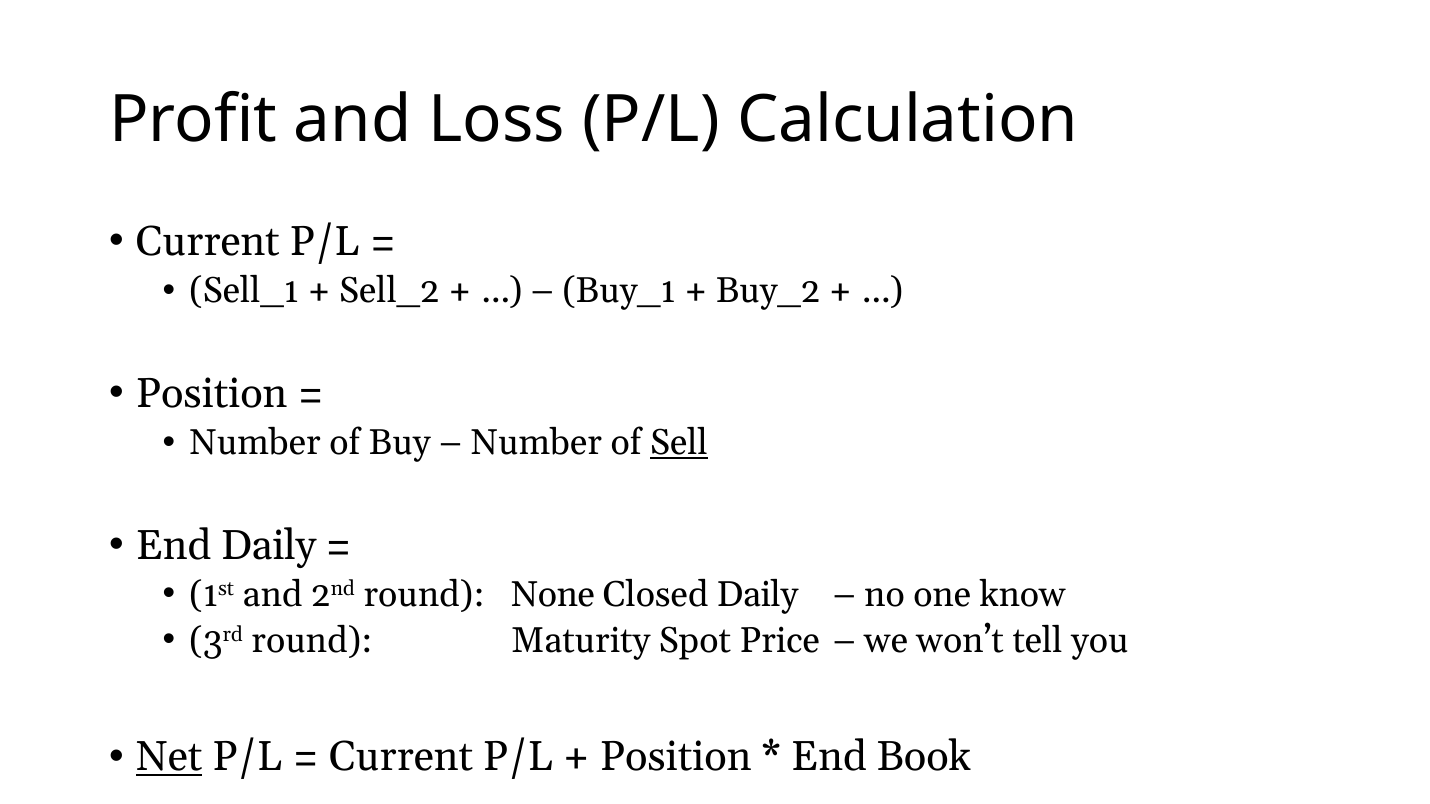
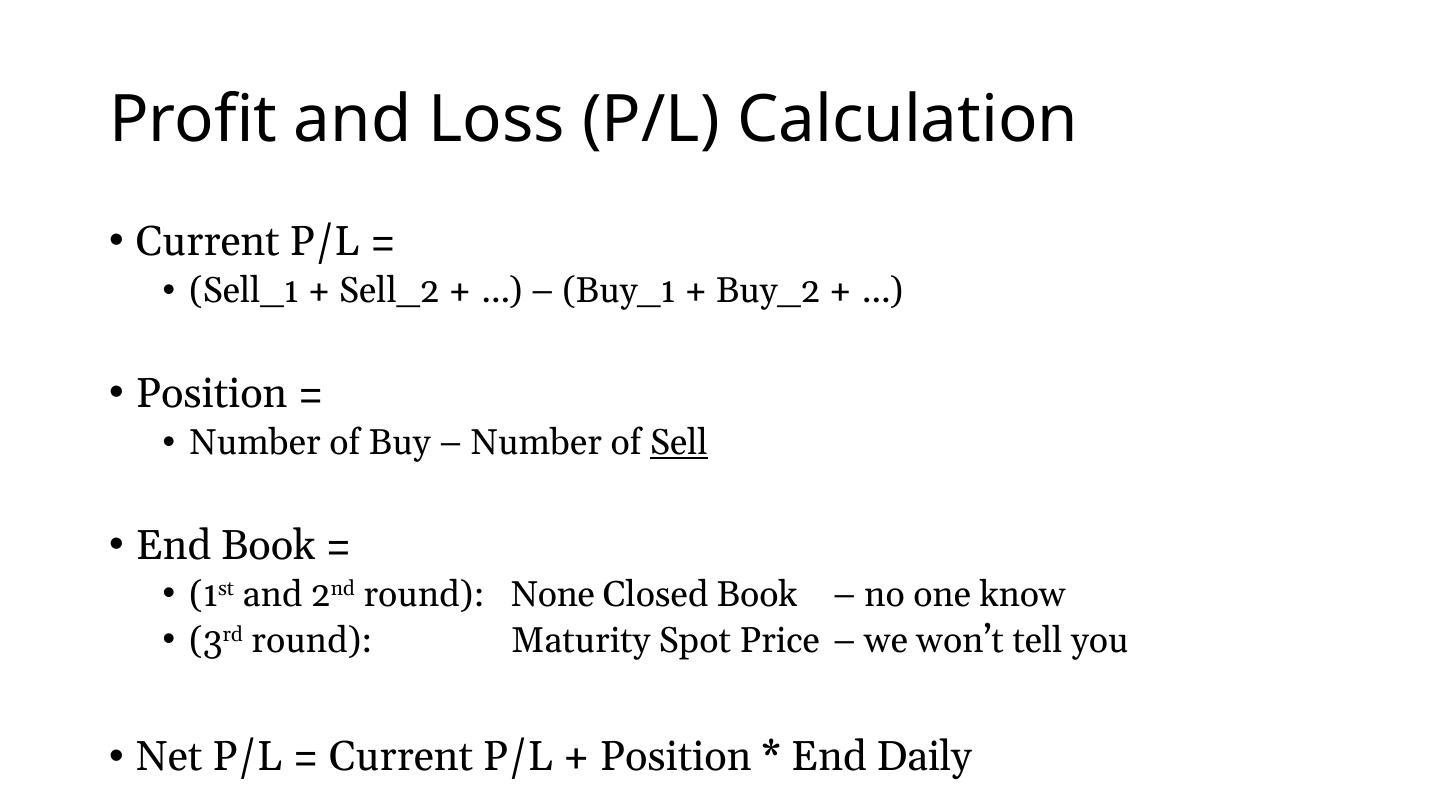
End Daily: Daily -> Book
Closed Daily: Daily -> Book
Net underline: present -> none
Book: Book -> Daily
